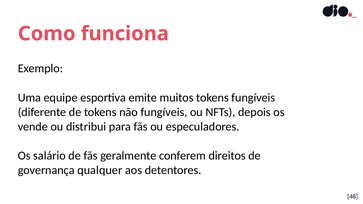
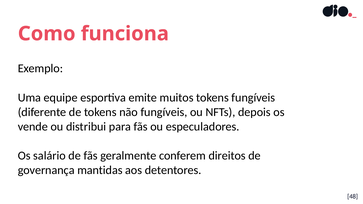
qualquer: qualquer -> mantidas
